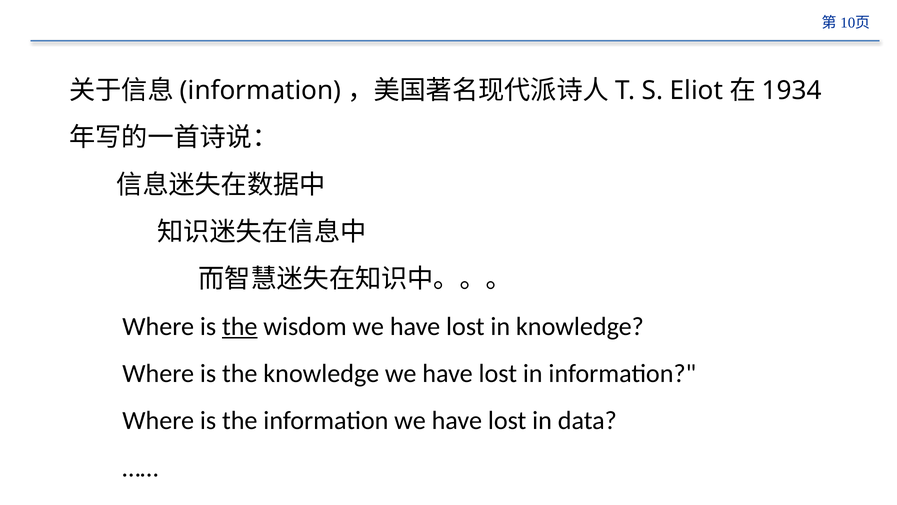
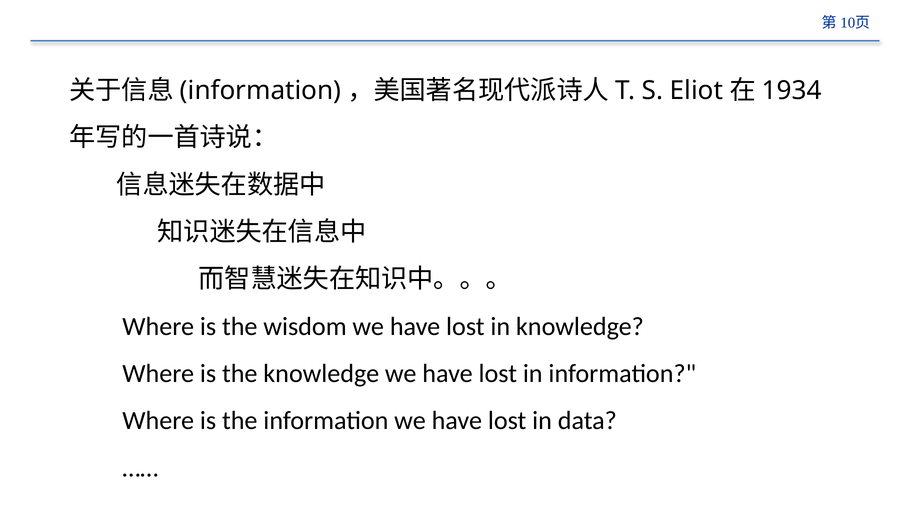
the at (240, 326) underline: present -> none
